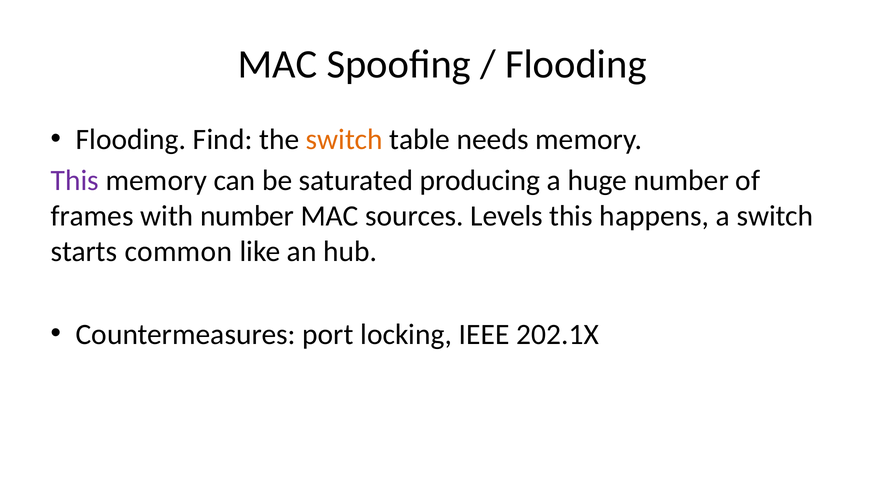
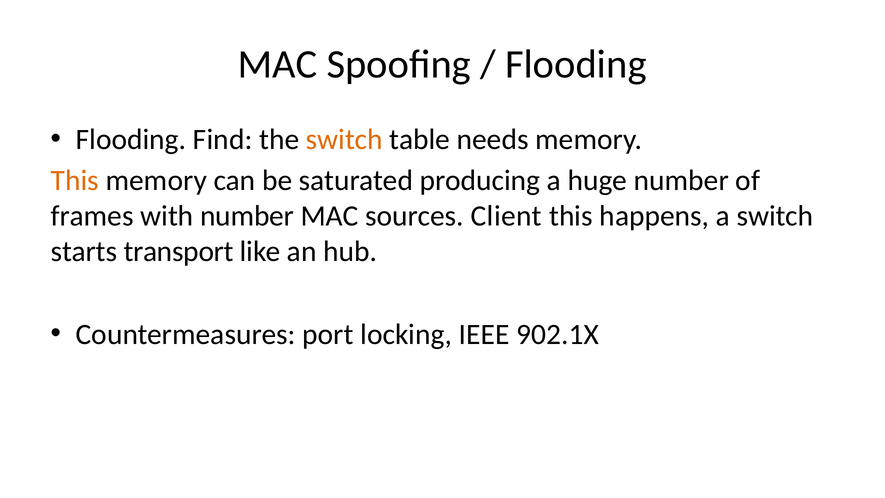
This at (75, 181) colour: purple -> orange
Levels: Levels -> Client
common: common -> transport
202.1X: 202.1X -> 902.1X
